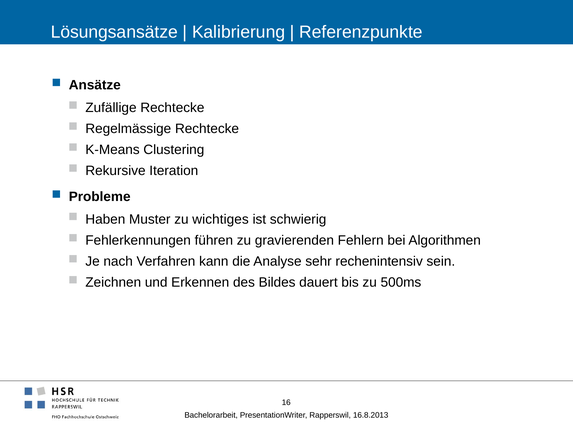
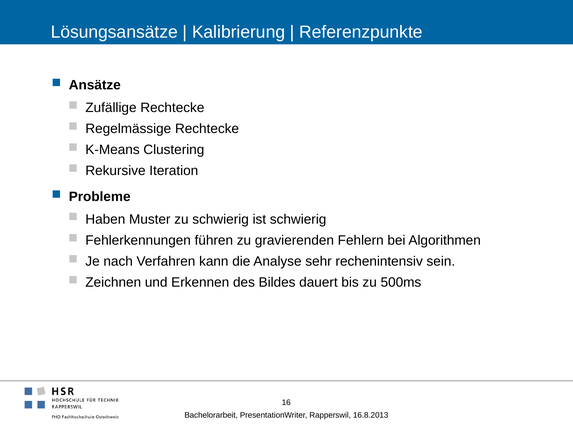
zu wichtiges: wichtiges -> schwierig
